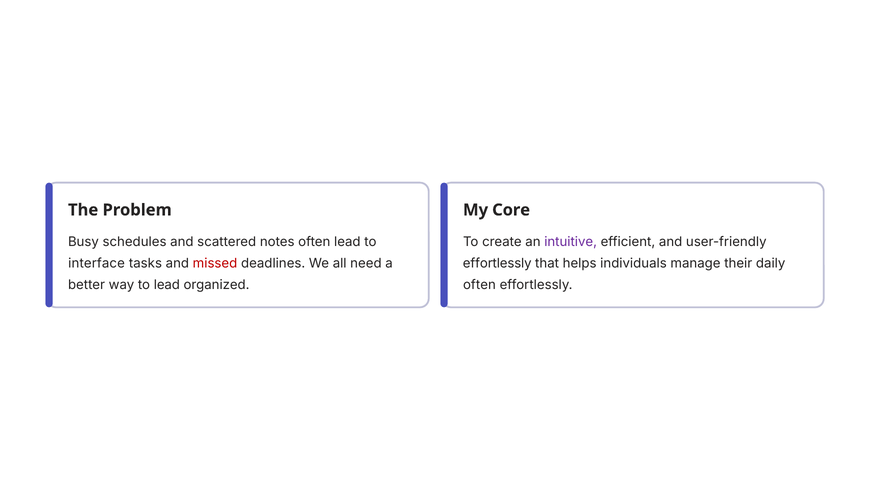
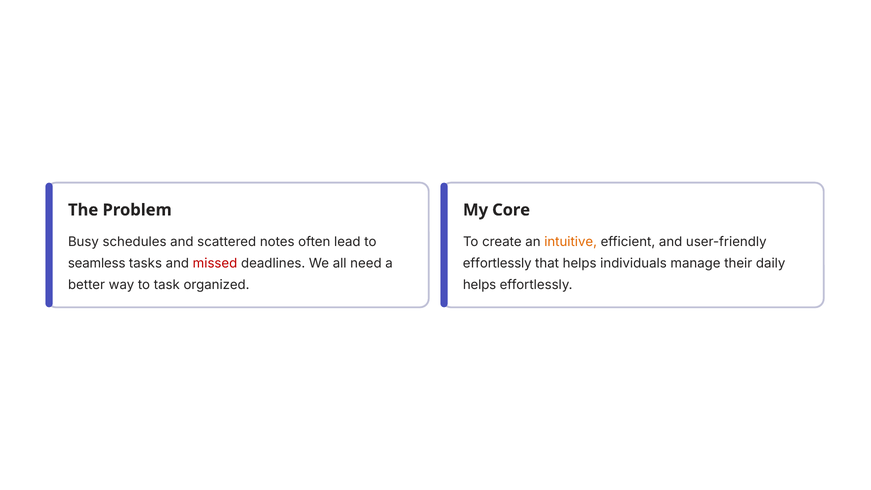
intuitive colour: purple -> orange
interface: interface -> seamless
to lead: lead -> task
often at (479, 285): often -> helps
